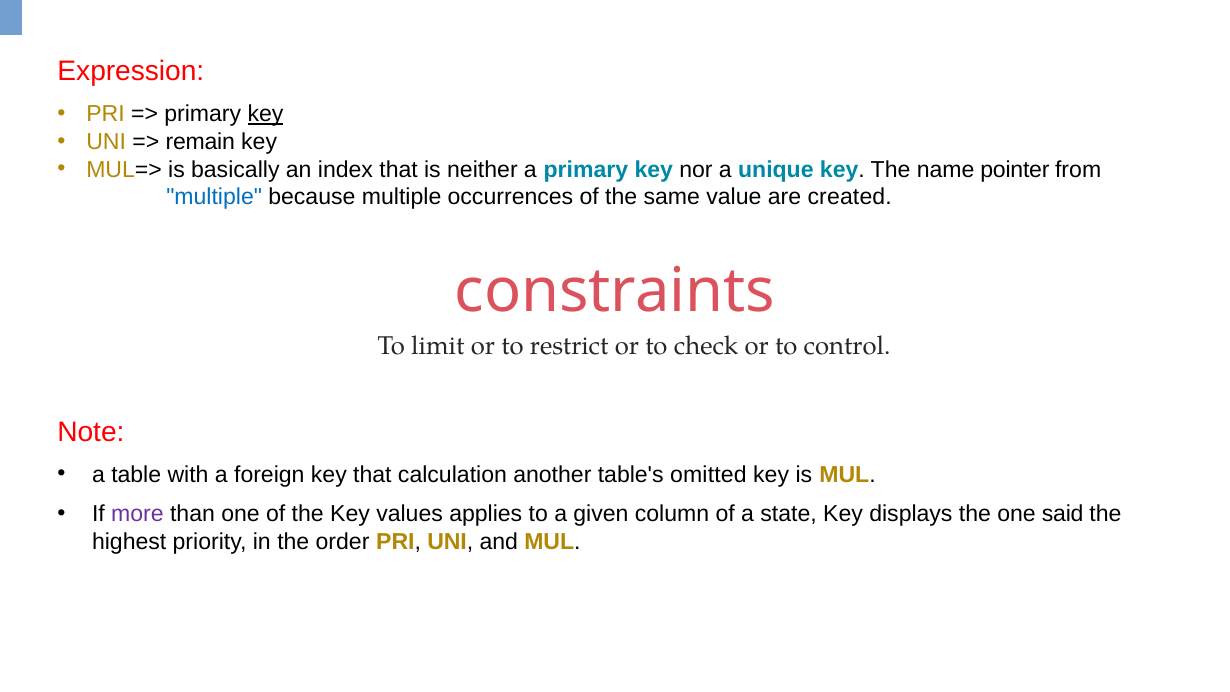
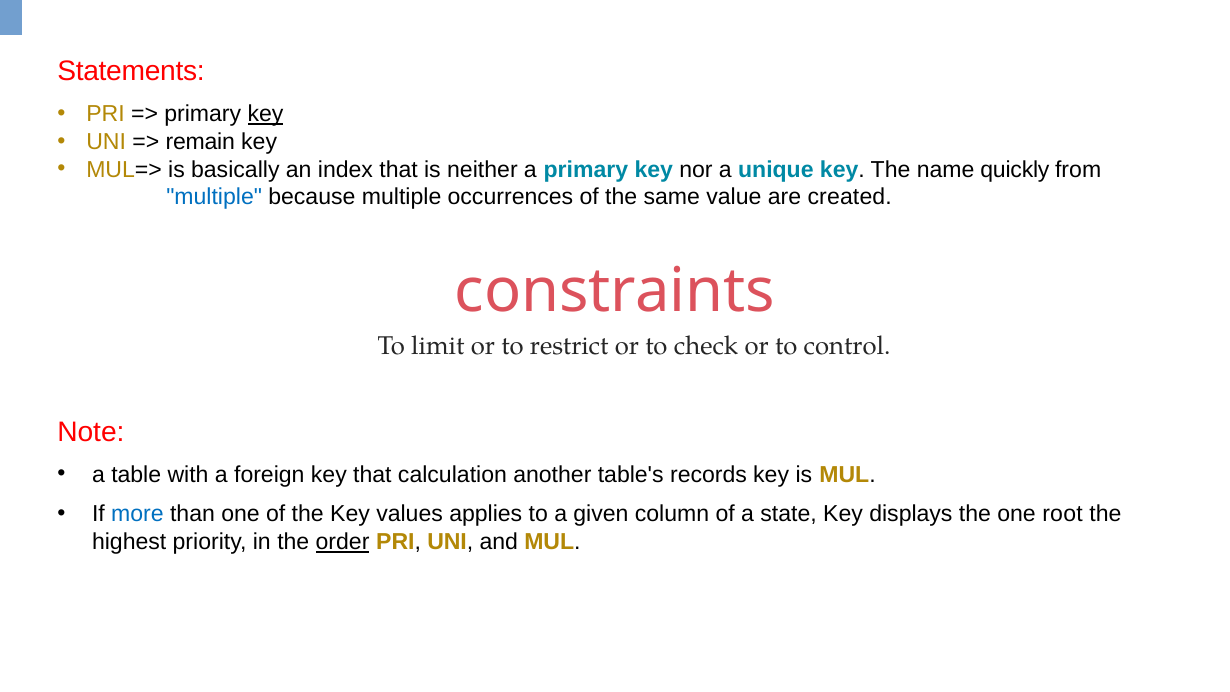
Expression: Expression -> Statements
pointer: pointer -> quickly
omitted: omitted -> records
more colour: purple -> blue
said: said -> root
order underline: none -> present
